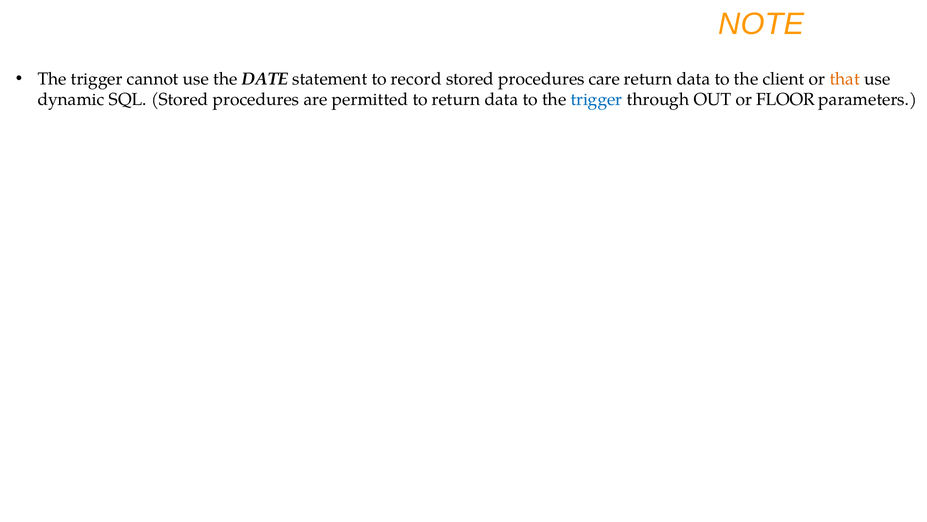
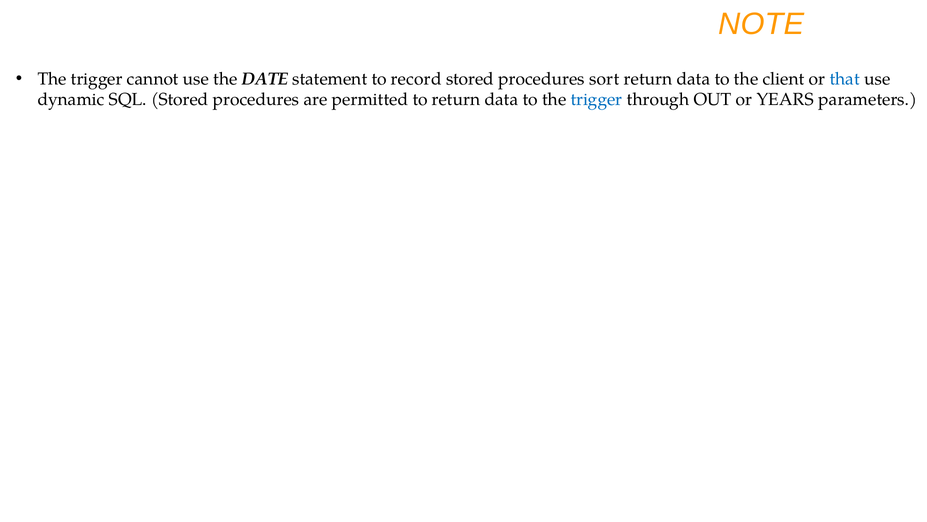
care: care -> sort
that colour: orange -> blue
FLOOR: FLOOR -> YEARS
